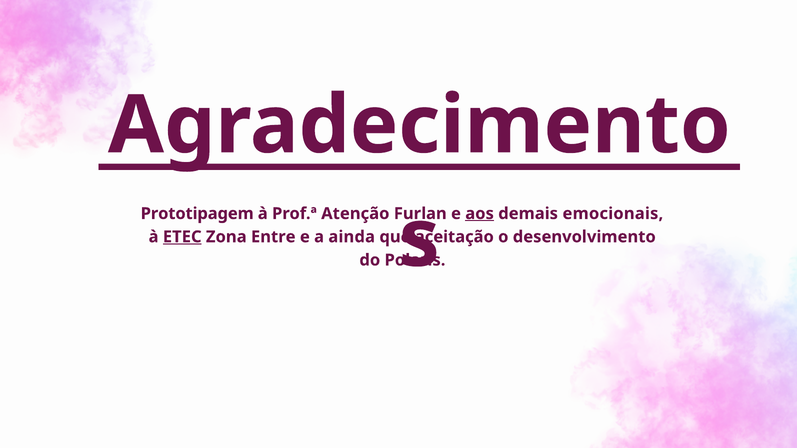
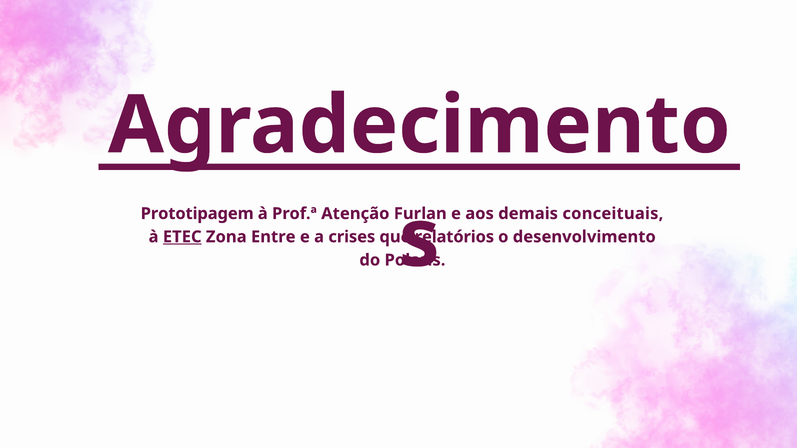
aos underline: present -> none
emocionais: emocionais -> conceituais
ainda: ainda -> crises
aceitação: aceitação -> relatórios
